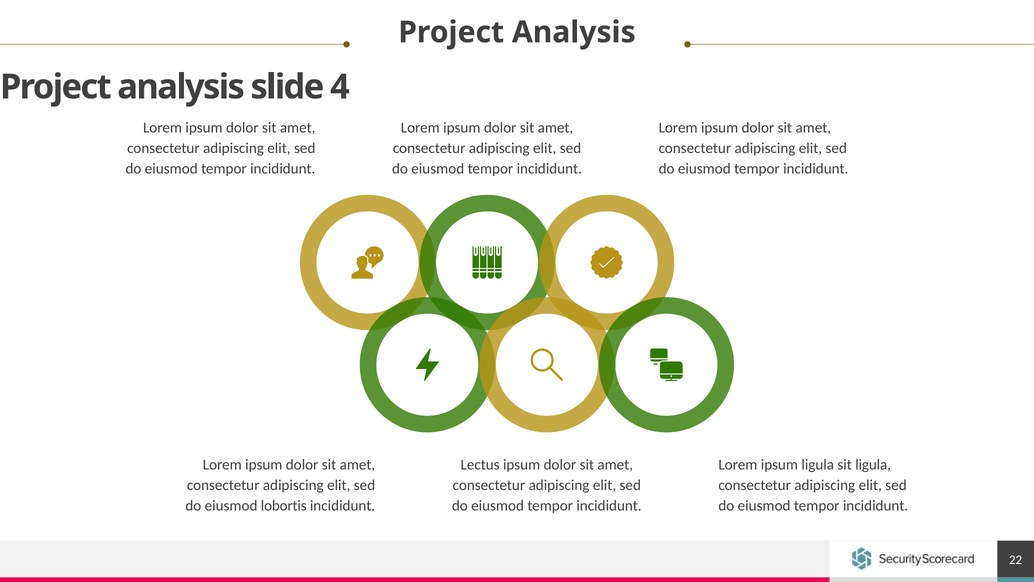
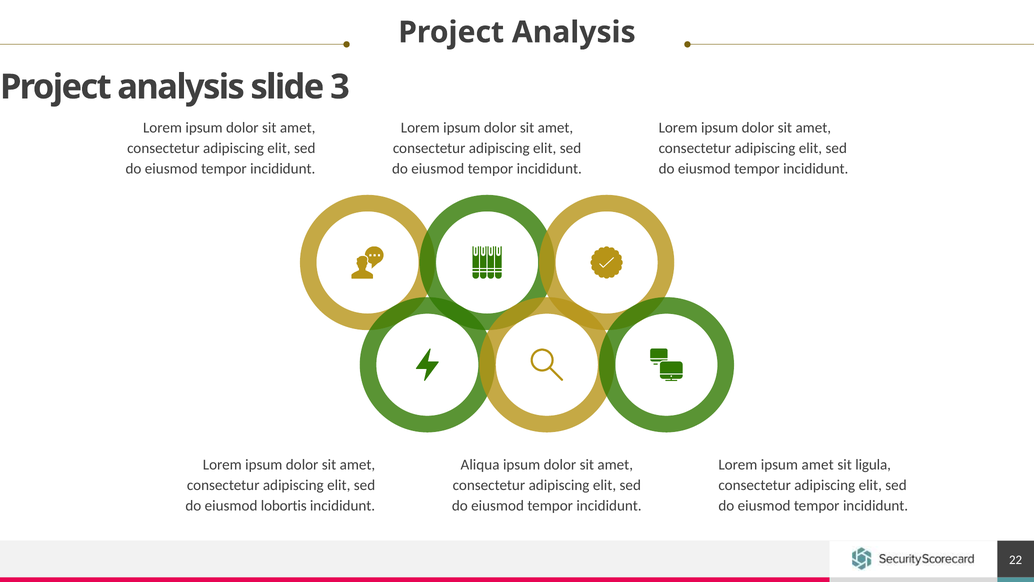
4: 4 -> 3
Lectus: Lectus -> Aliqua
ipsum ligula: ligula -> amet
